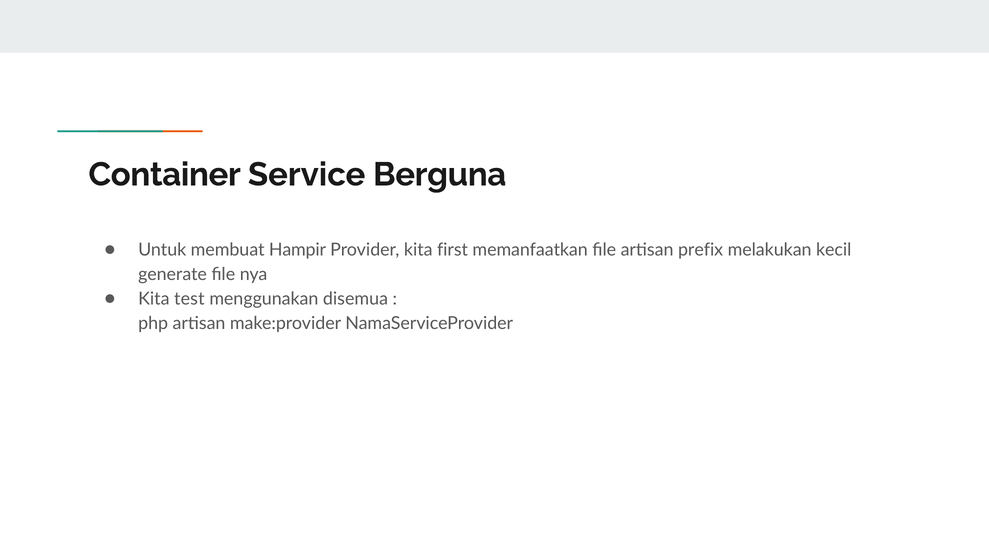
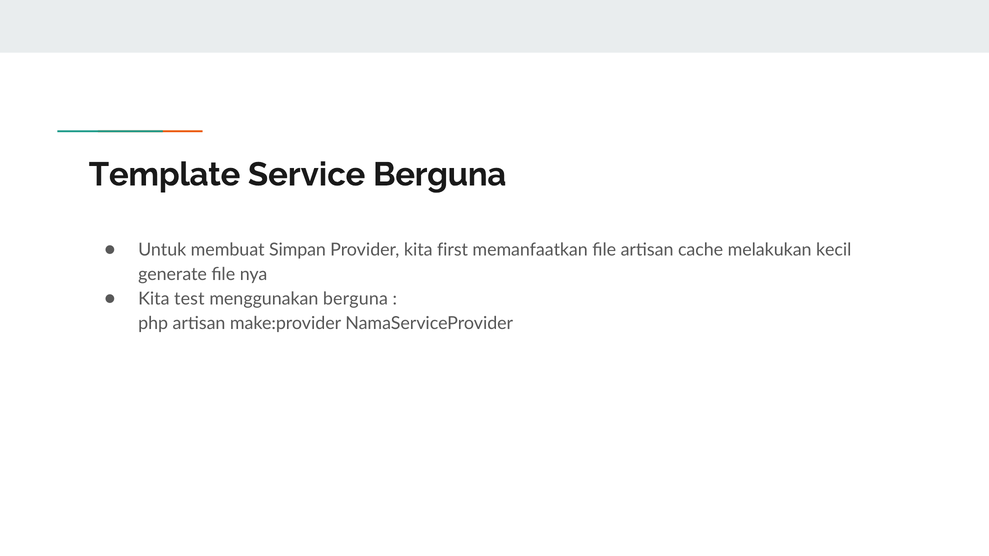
Container: Container -> Template
Hampir: Hampir -> Simpan
prefix: prefix -> cache
menggunakan disemua: disemua -> berguna
